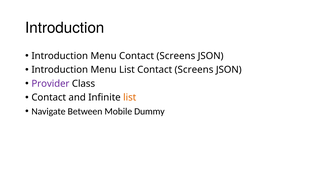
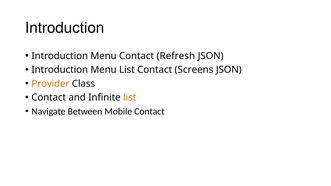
Menu Contact Screens: Screens -> Refresh
Provider colour: purple -> orange
Mobile Dummy: Dummy -> Contact
